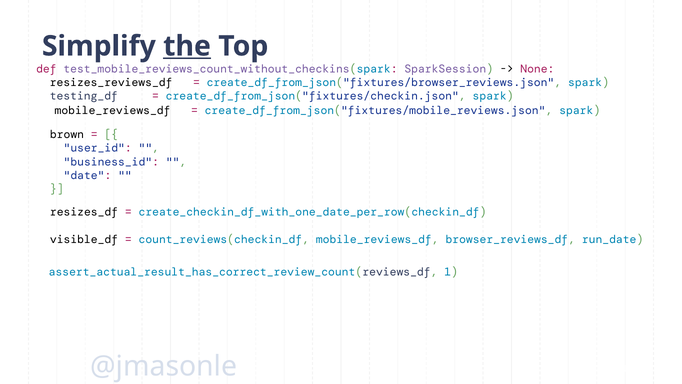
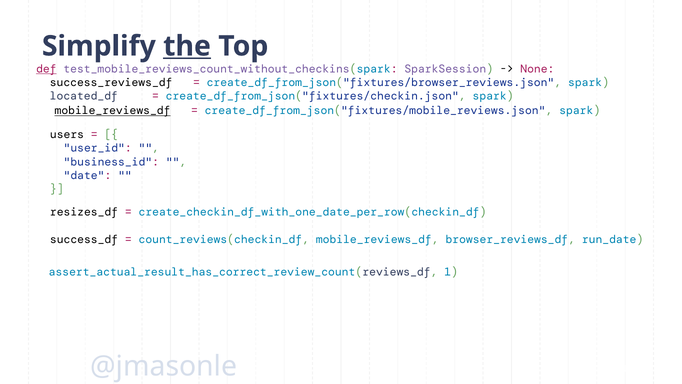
def underline: none -> present
resizes_reviews_df: resizes_reviews_df -> success_reviews_df
testing_df: testing_df -> located_df
mobile_reviews_df at (113, 111) underline: none -> present
brown: brown -> users
visible_df: visible_df -> success_df
